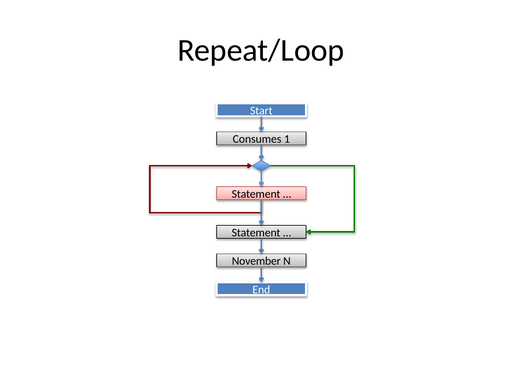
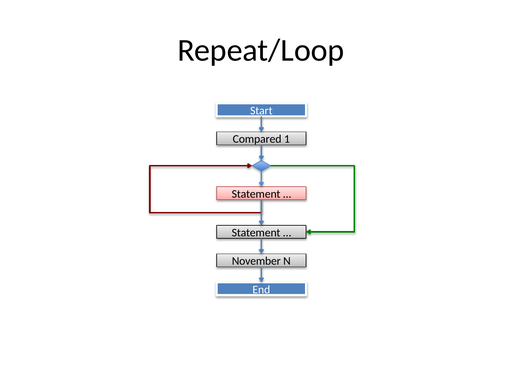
Consumes: Consumes -> Compared
